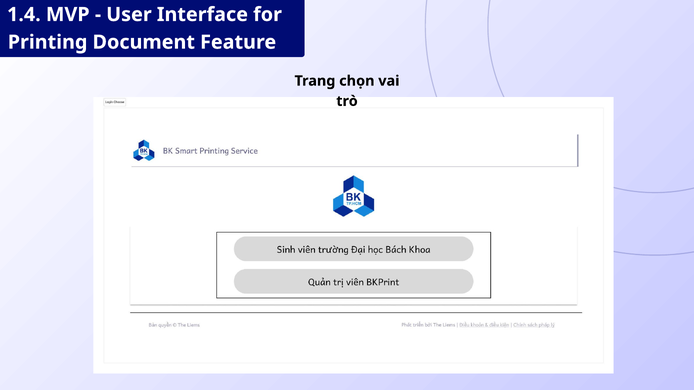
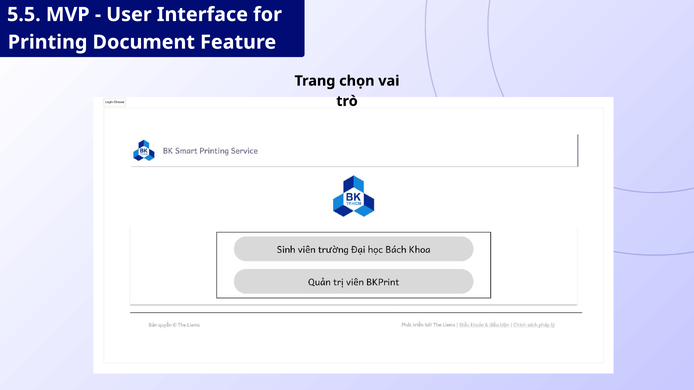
1.4: 1.4 -> 5.5
